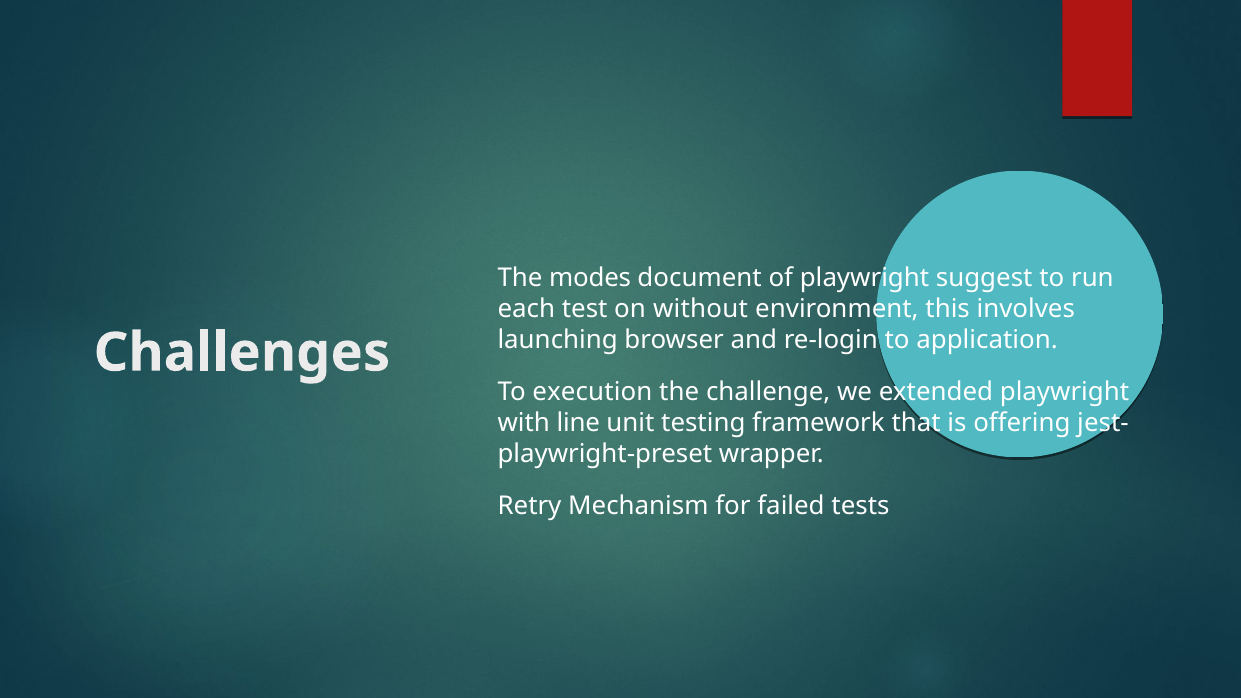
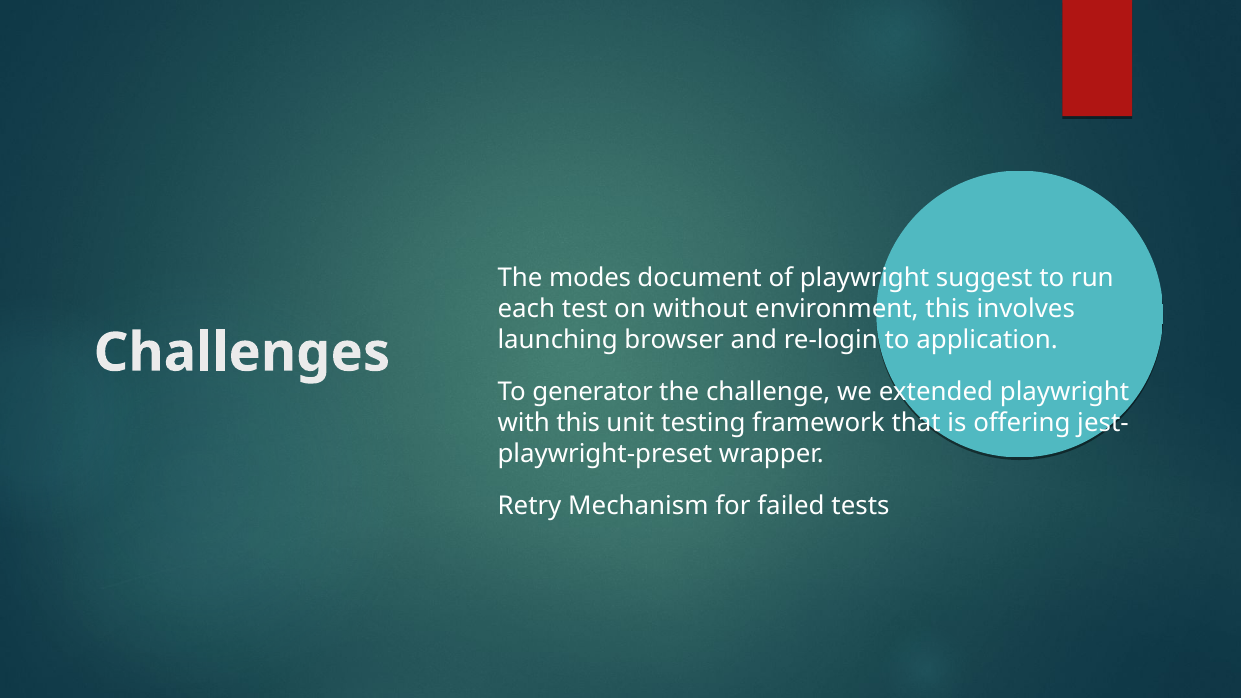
execution: execution -> generator
with line: line -> this
